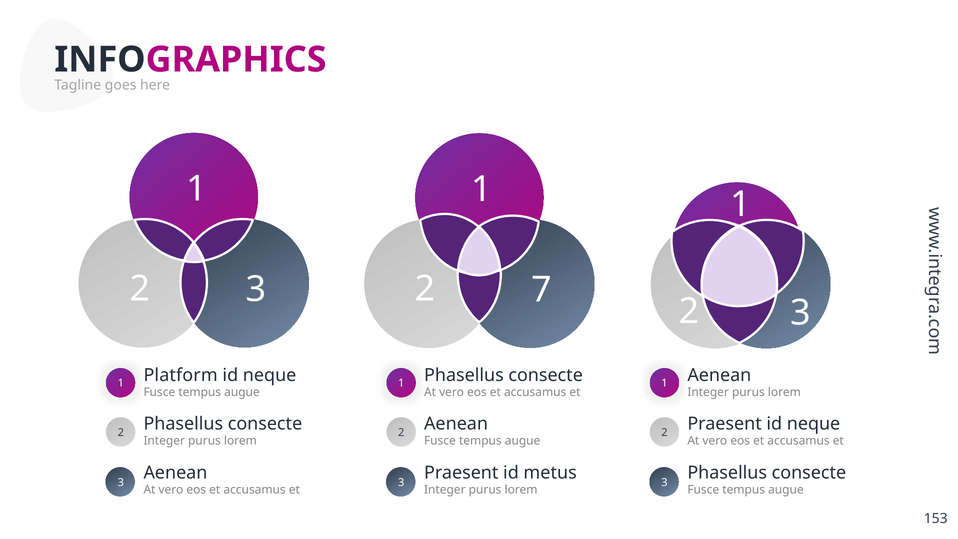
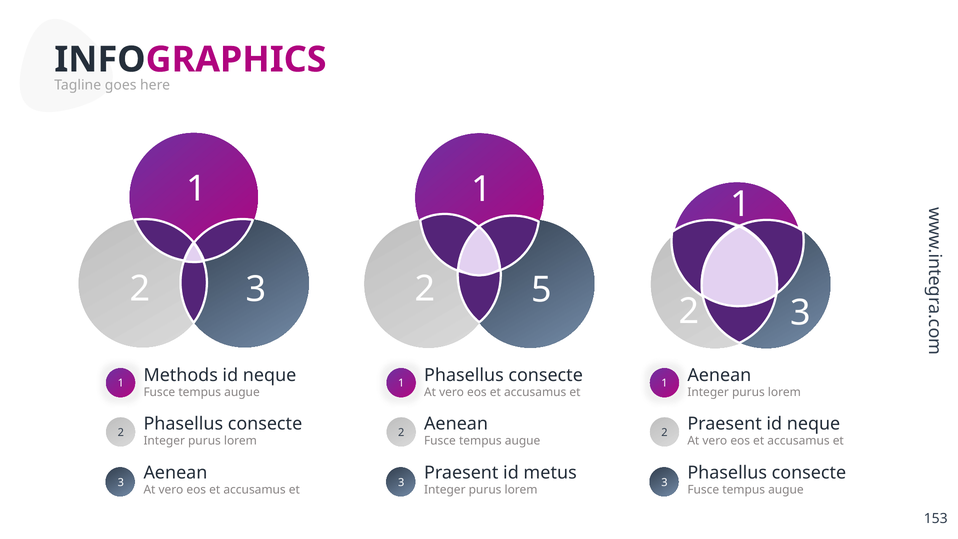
7: 7 -> 5
Platform: Platform -> Methods
